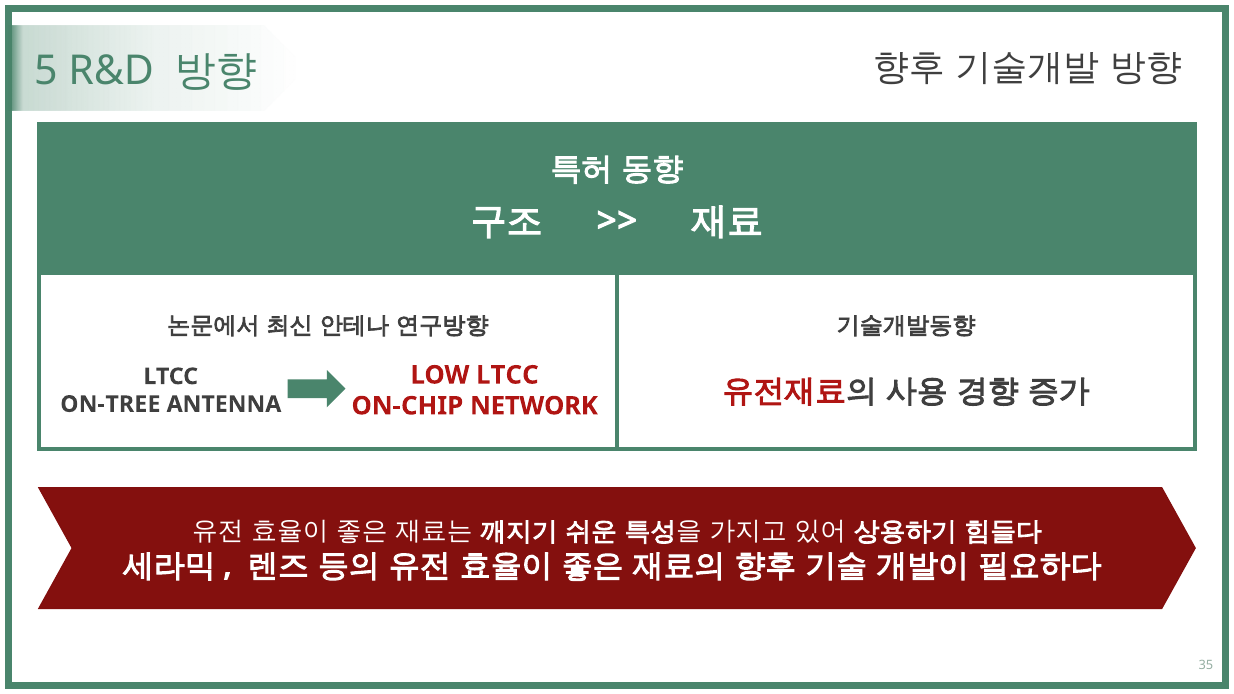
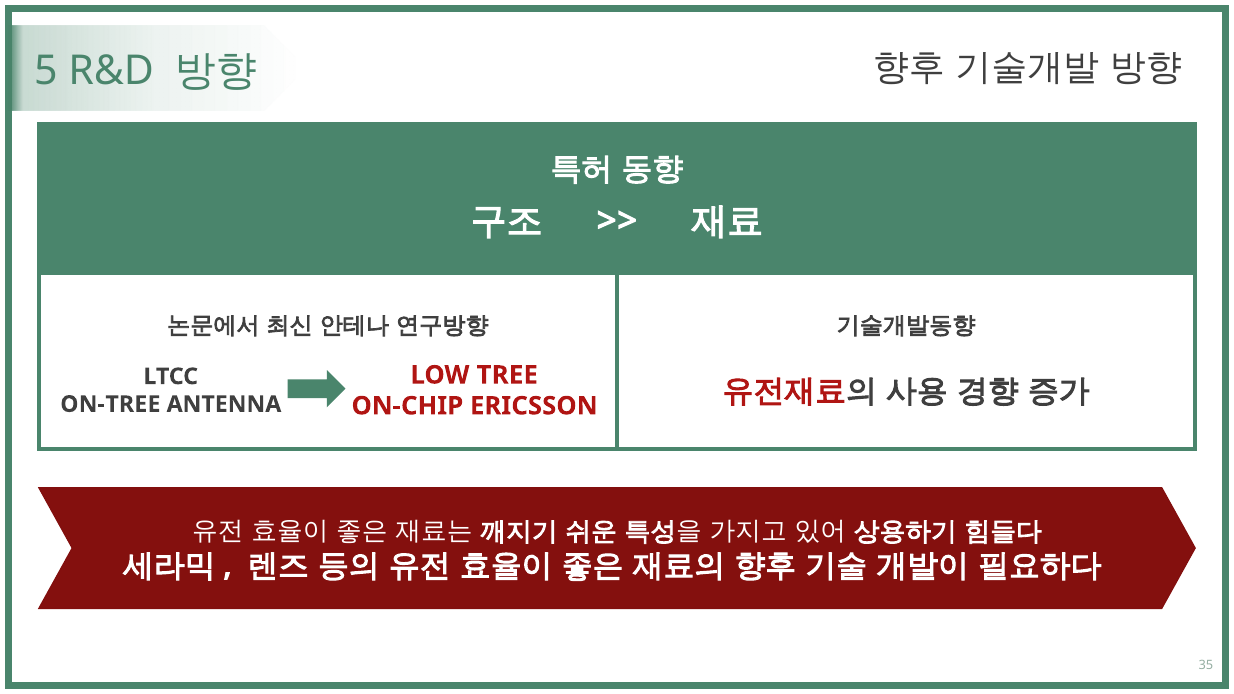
LOW LTCC: LTCC -> TREE
NETWORK: NETWORK -> ERICSSON
